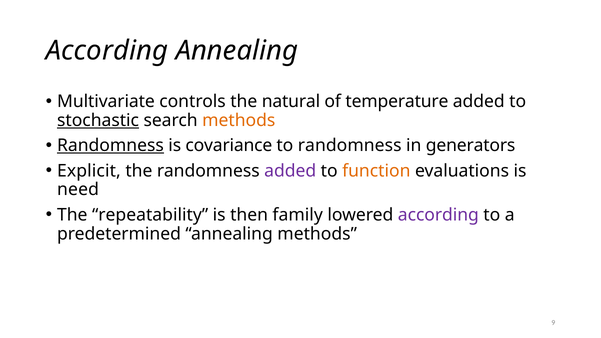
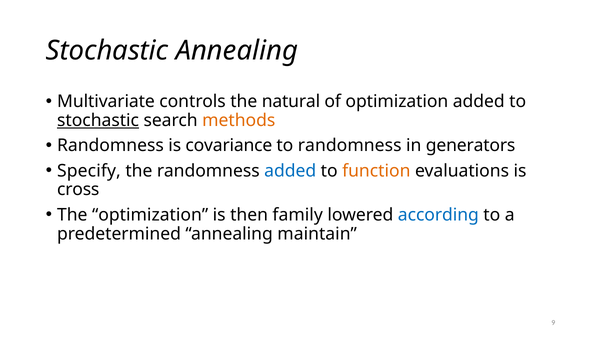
According at (107, 50): According -> Stochastic
of temperature: temperature -> optimization
Randomness at (110, 146) underline: present -> none
Explicit: Explicit -> Specify
added at (290, 171) colour: purple -> blue
need: need -> cross
The repeatability: repeatability -> optimization
according at (438, 215) colour: purple -> blue
annealing methods: methods -> maintain
